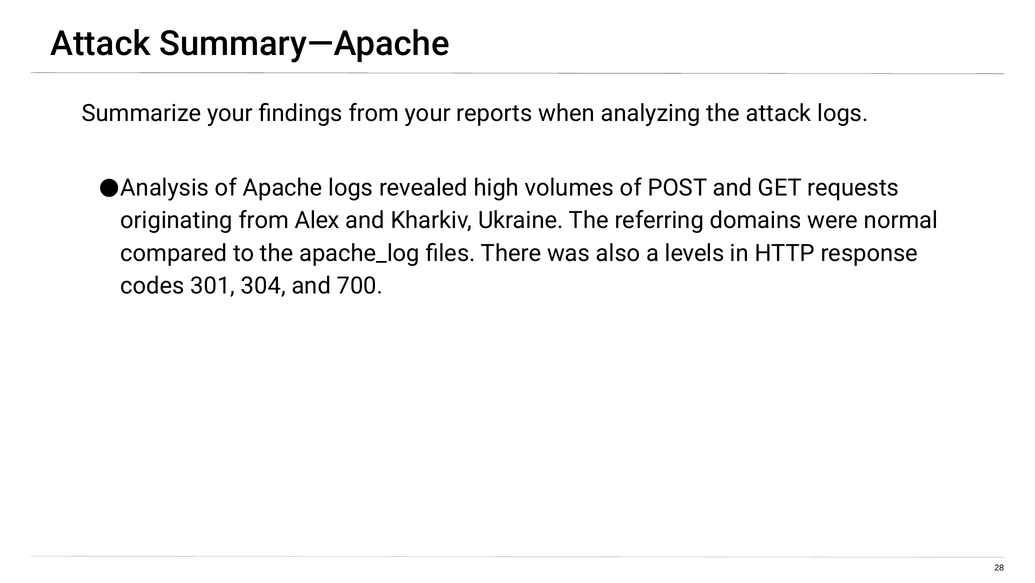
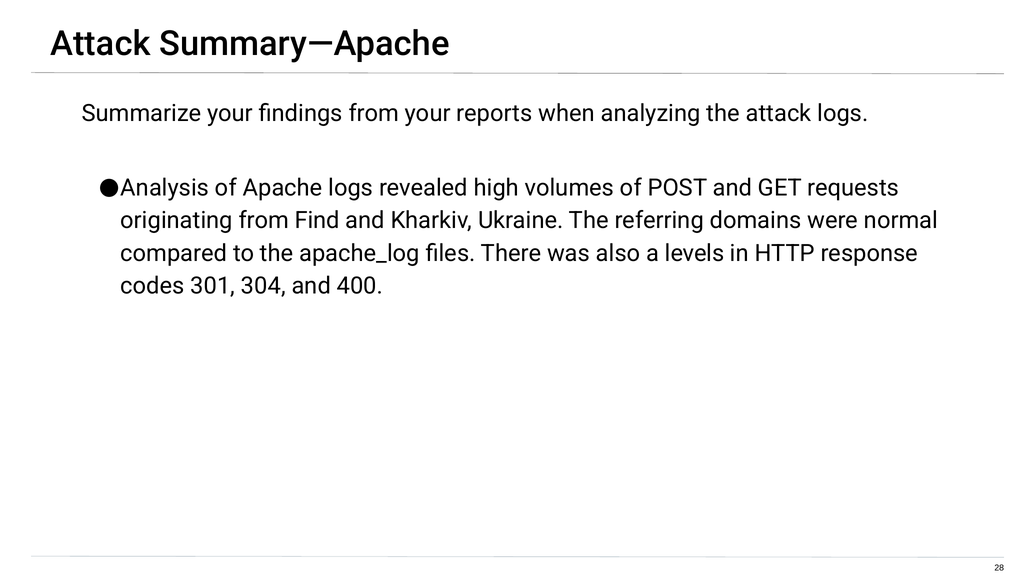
Alex: Alex -> Find
700: 700 -> 400
